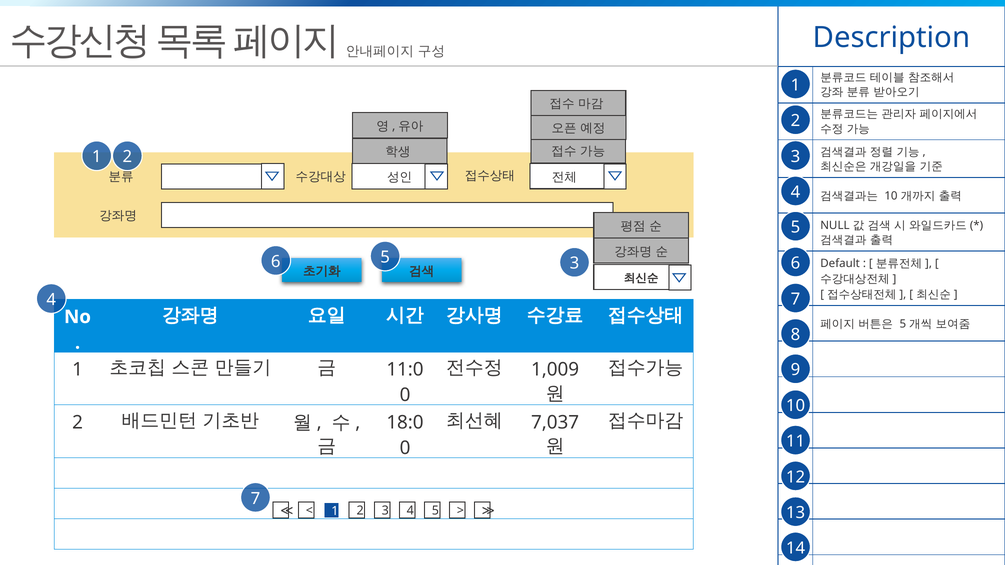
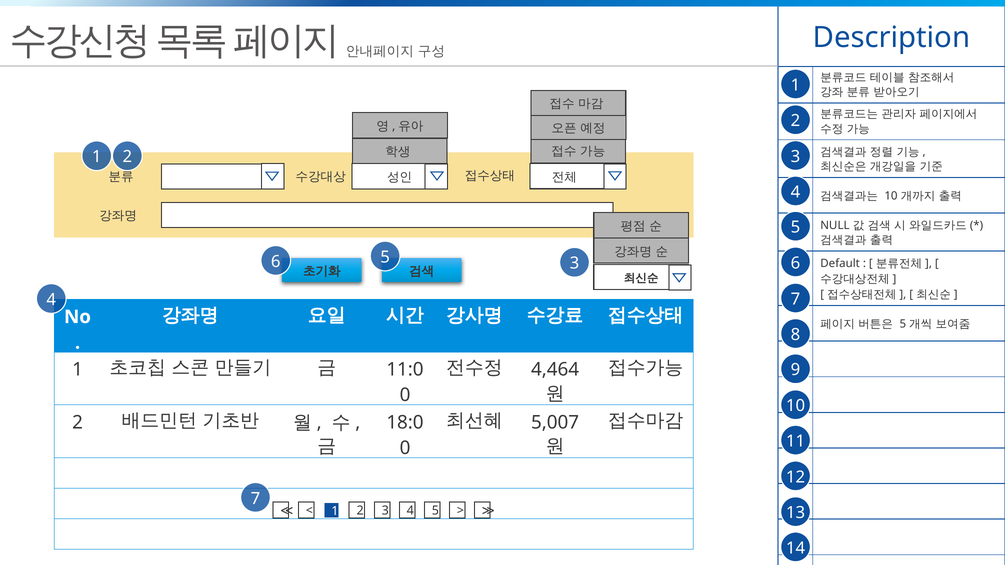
1,009: 1,009 -> 4,464
7,037: 7,037 -> 5,007
